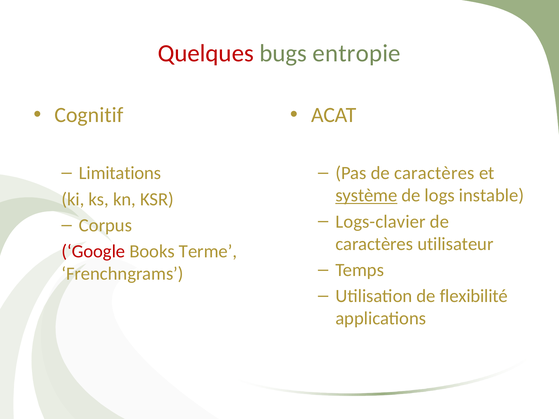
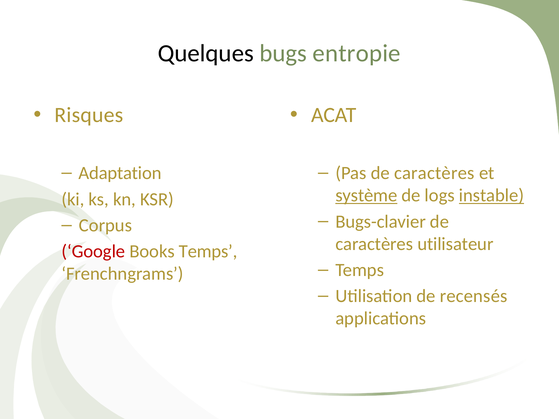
Quelques colour: red -> black
Cognitif: Cognitif -> Risques
Limitations: Limitations -> Adaptation
instable underline: none -> present
Logs-clavier: Logs-clavier -> Bugs-clavier
Books Terme: Terme -> Temps
flexibilité: flexibilité -> recensés
